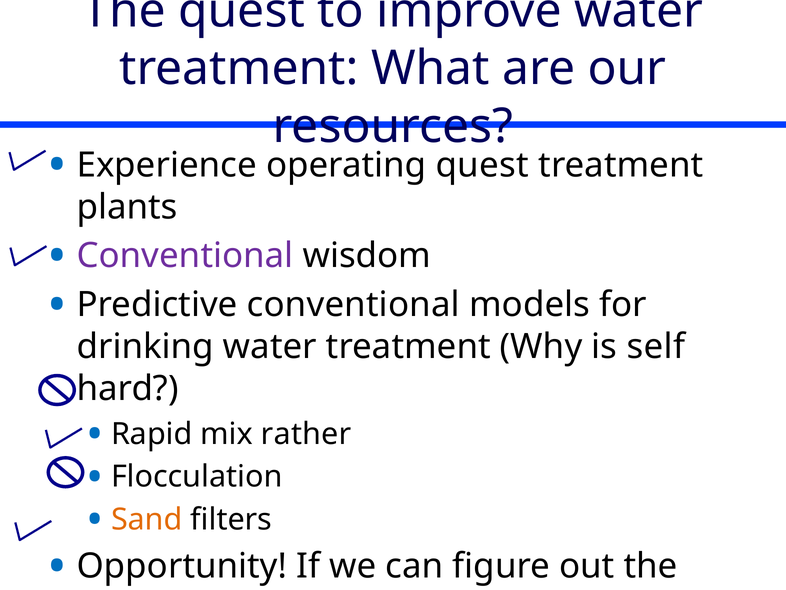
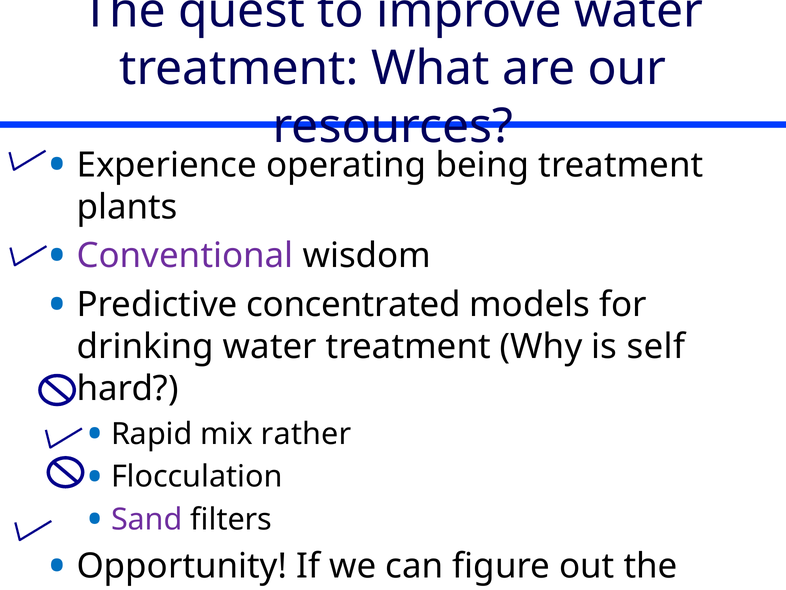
operating quest: quest -> being
Predictive conventional: conventional -> concentrated
Sand colour: orange -> purple
